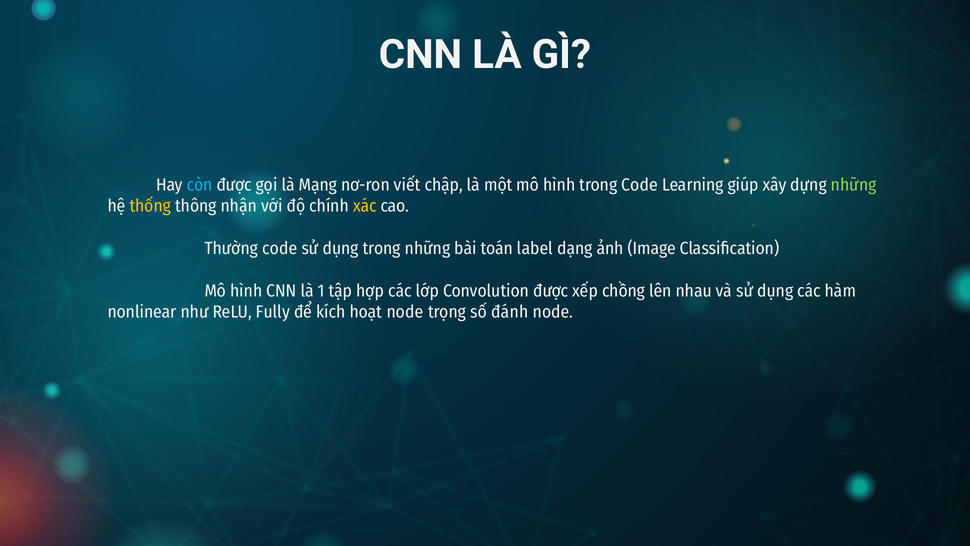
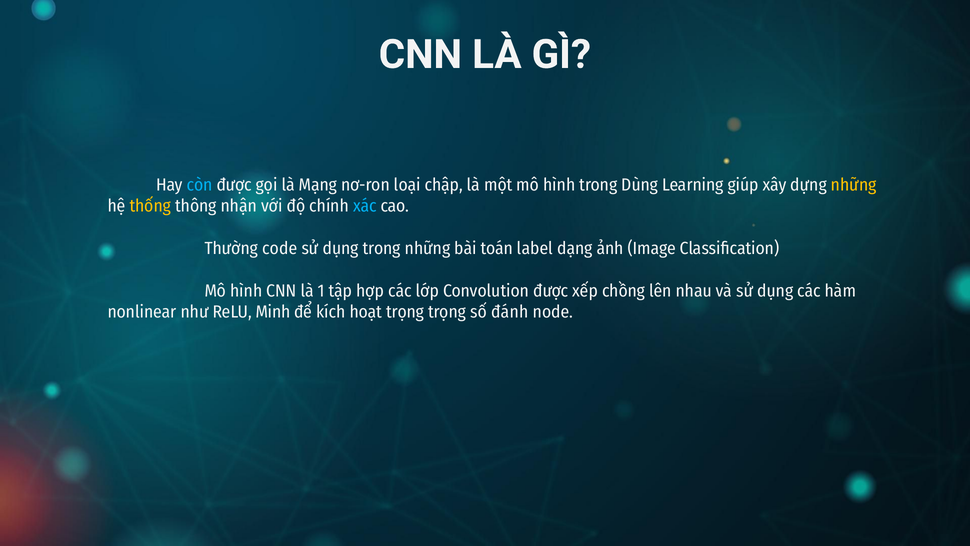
viết: viết -> loại
trong Code: Code -> Dùng
những at (854, 185) colour: light green -> yellow
xác colour: yellow -> light blue
Fully: Fully -> Minh
hoạt node: node -> trọng
